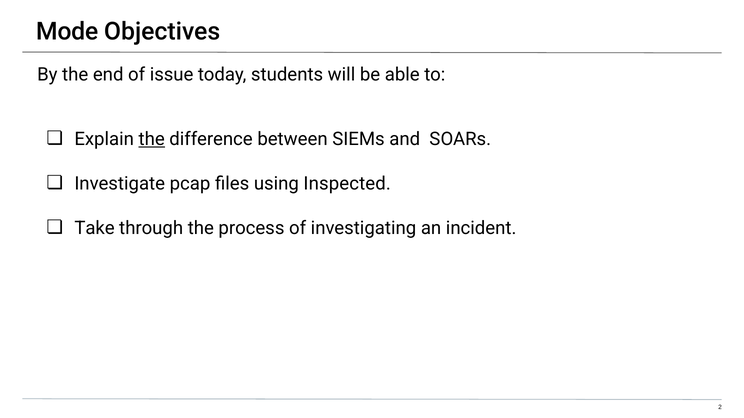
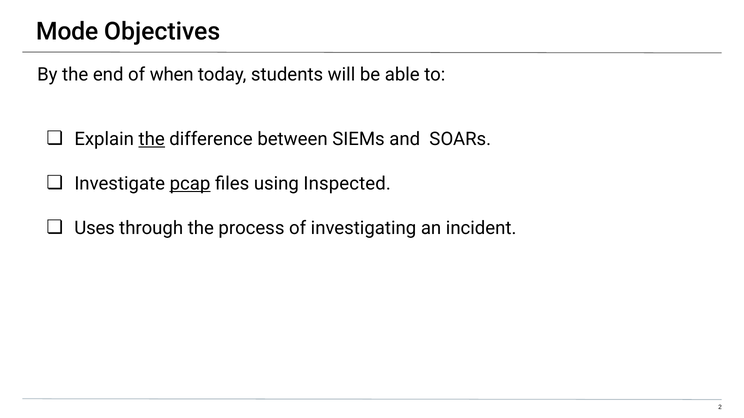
issue: issue -> when
pcap underline: none -> present
Take: Take -> Uses
